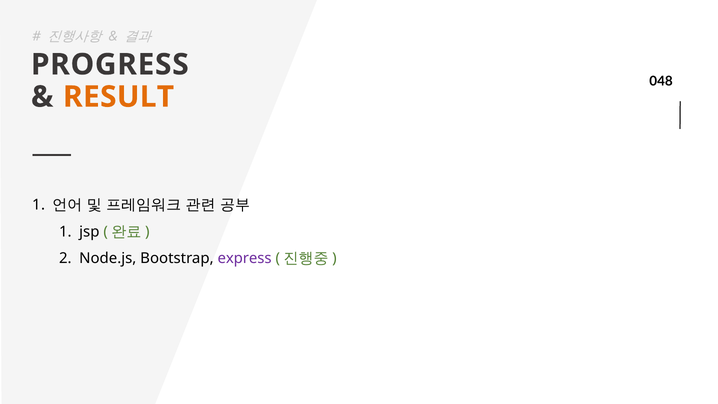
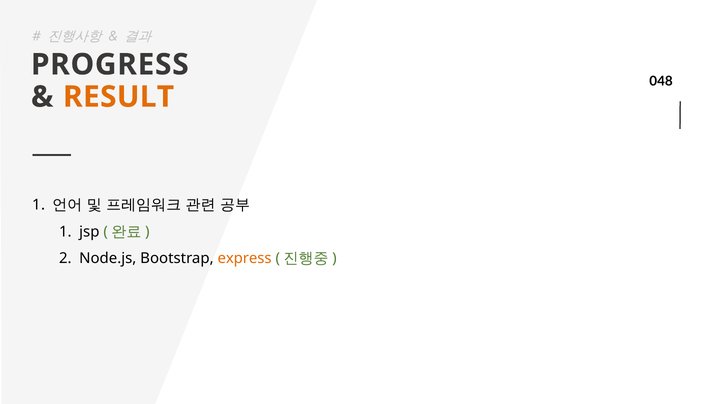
express colour: purple -> orange
